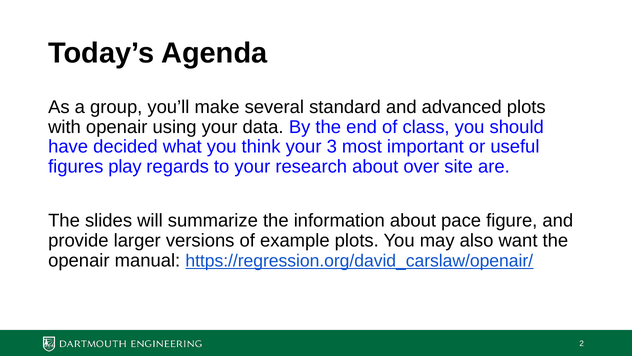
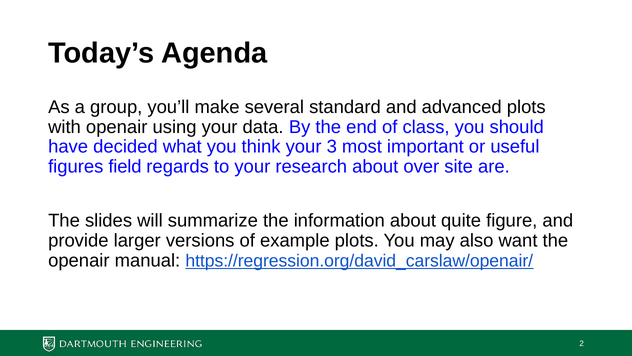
play: play -> field
pace: pace -> quite
